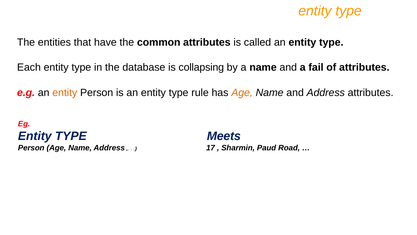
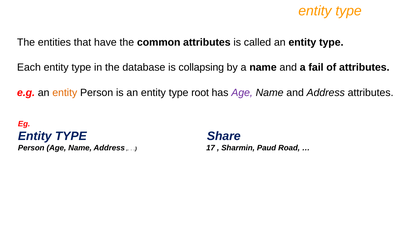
rule: rule -> root
Age at (242, 92) colour: orange -> purple
Meets: Meets -> Share
